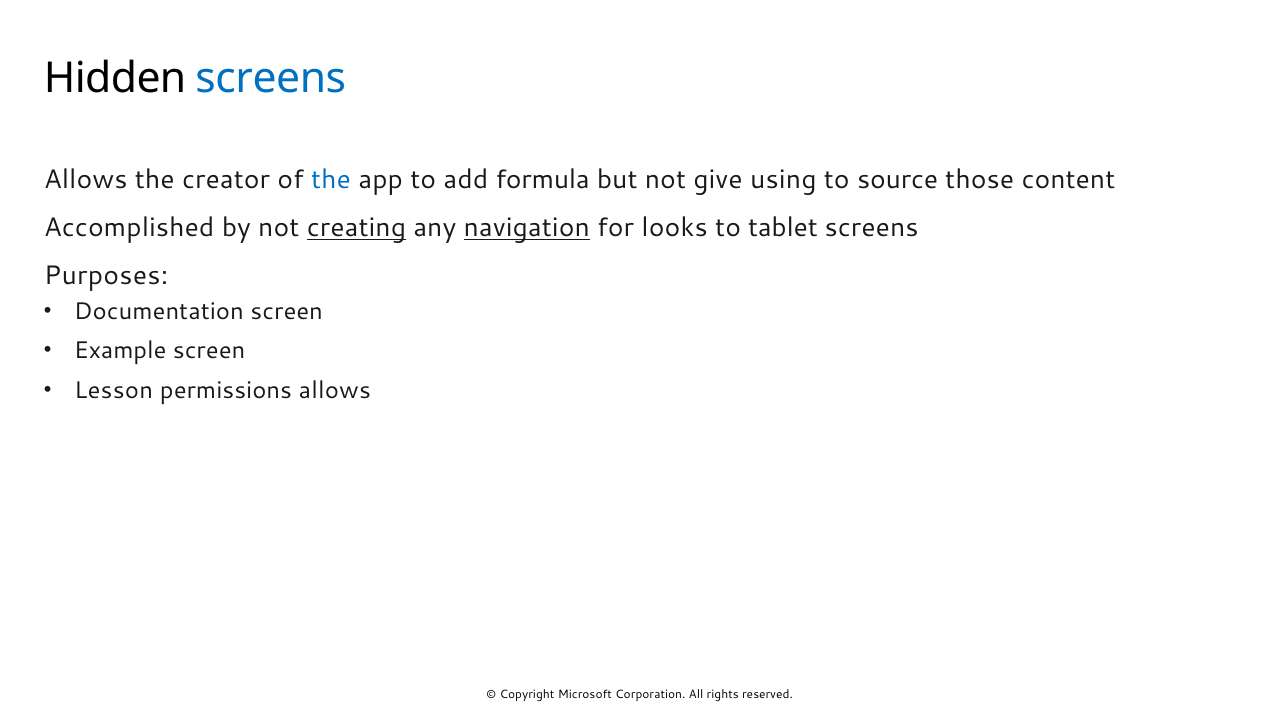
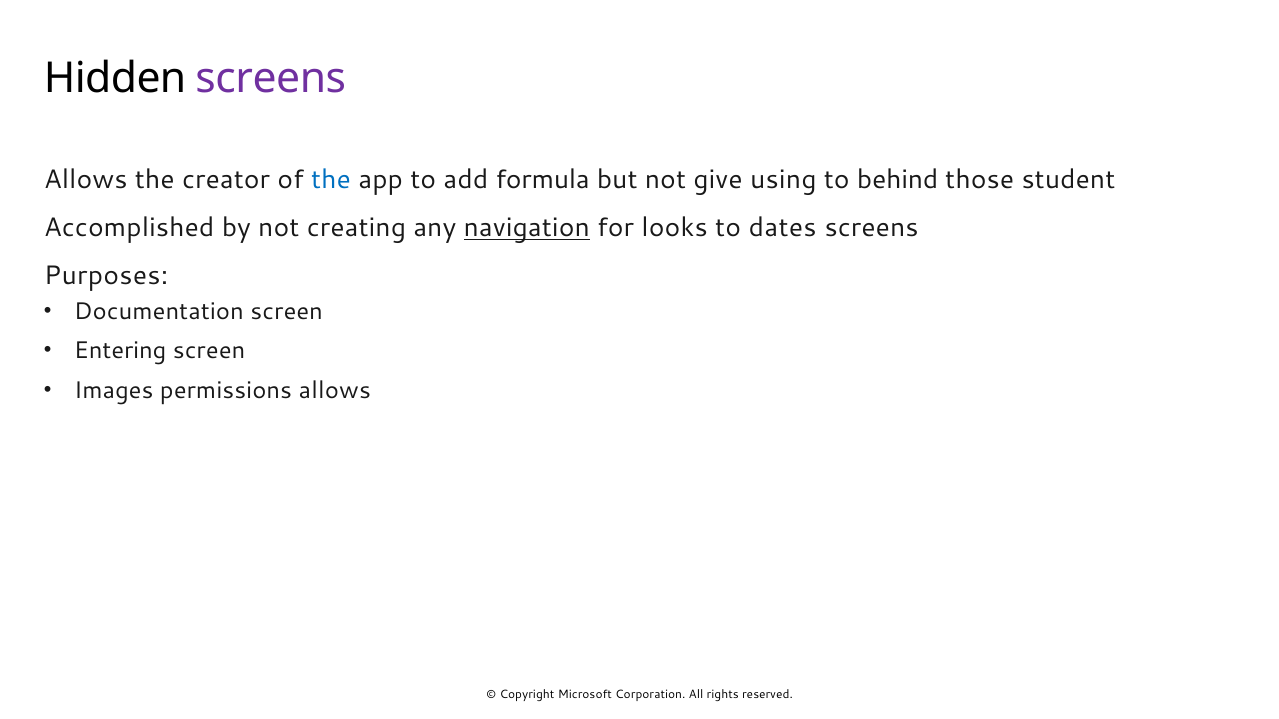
screens at (271, 79) colour: blue -> purple
source: source -> behind
content: content -> student
creating underline: present -> none
tablet: tablet -> dates
Example: Example -> Entering
Lesson: Lesson -> Images
